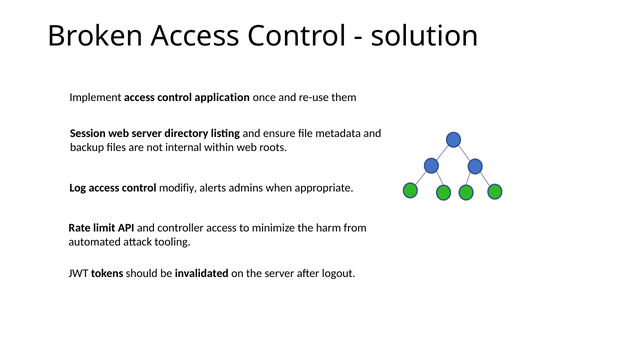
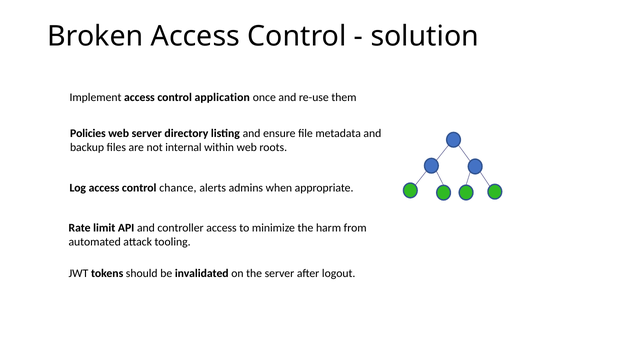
Session: Session -> Policies
modifiy: modifiy -> chance
